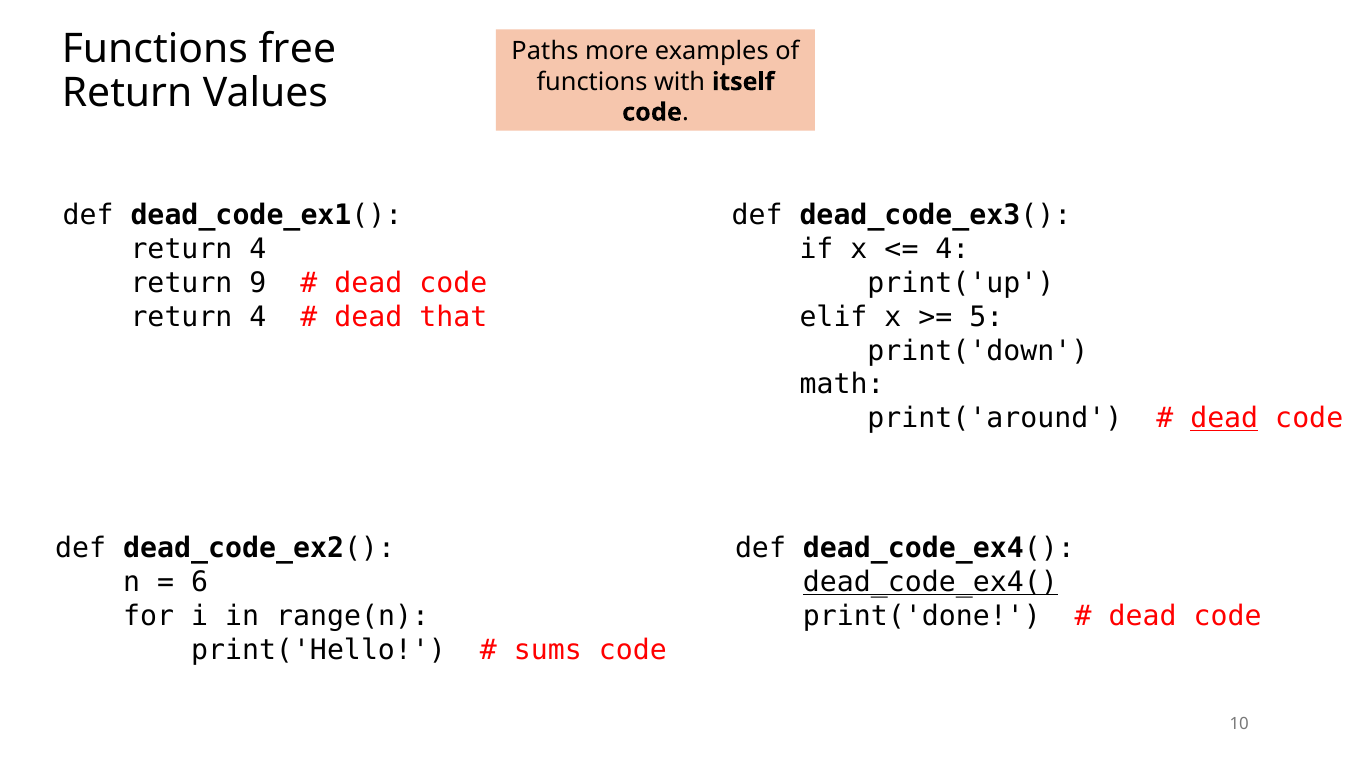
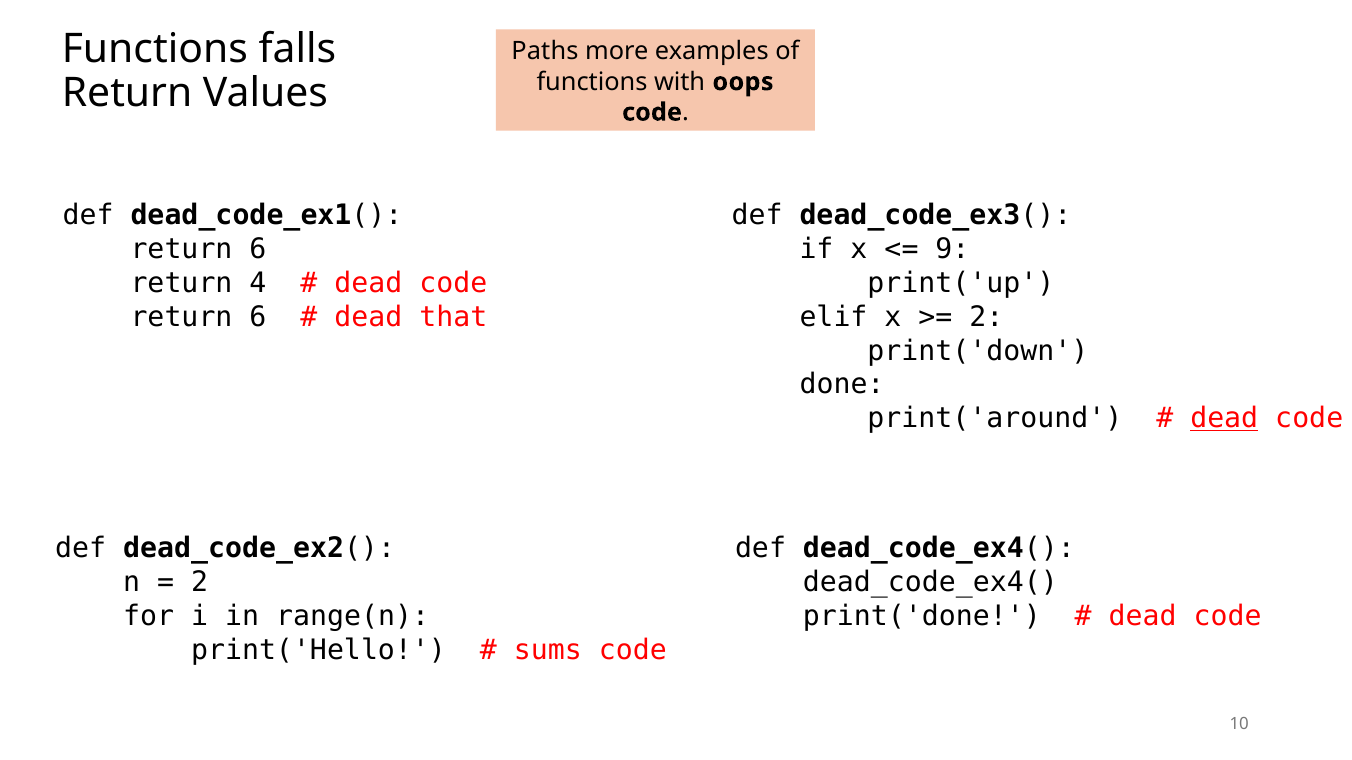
free: free -> falls
itself: itself -> oops
4 at (258, 250): 4 -> 6
4 at (952, 250): 4 -> 9
9: 9 -> 4
4 at (258, 317): 4 -> 6
5 at (986, 317): 5 -> 2
math: math -> done
6 at (200, 583): 6 -> 2
dead_code_ex4( at (930, 583) underline: present -> none
